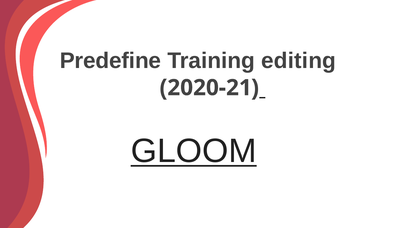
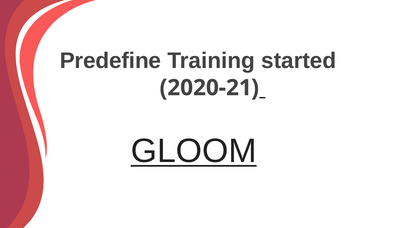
editing: editing -> started
